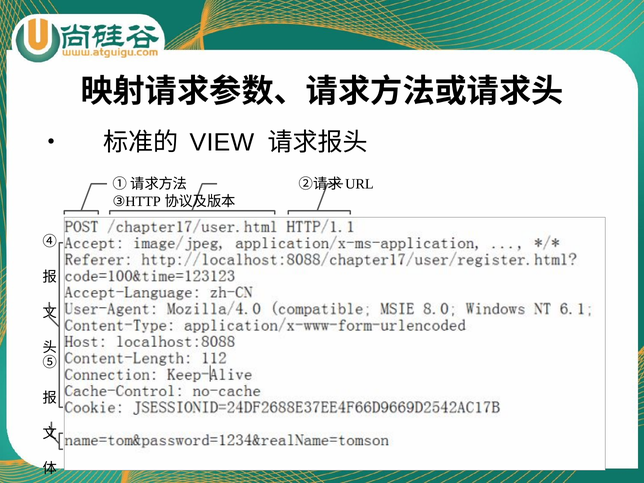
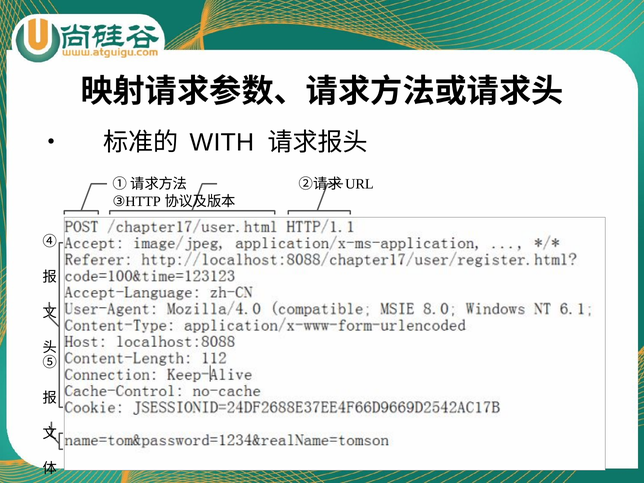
VIEW: VIEW -> WITH
